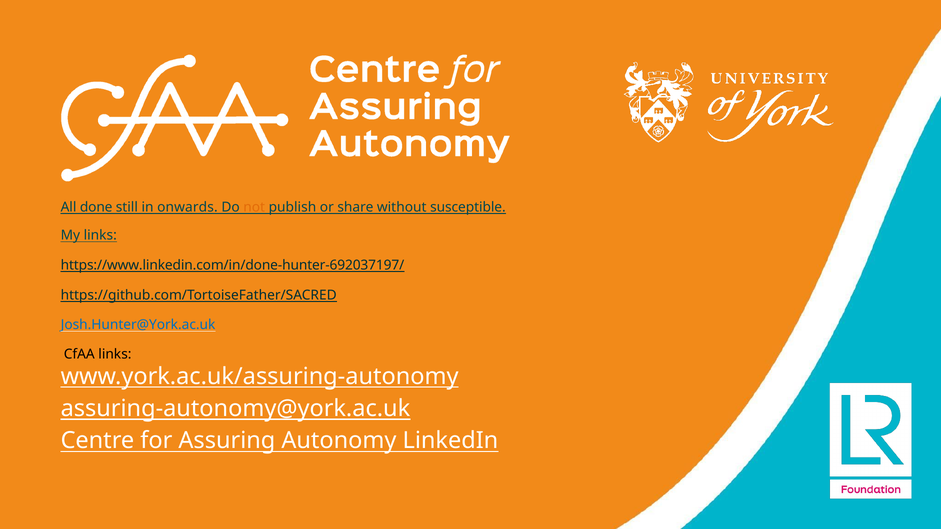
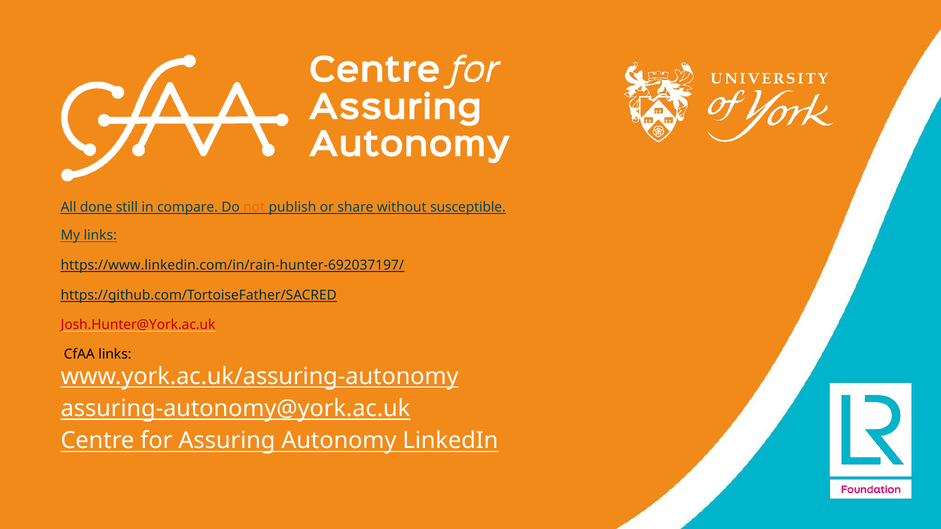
onwards: onwards -> compare
https://www.linkedin.com/in/done-hunter-692037197/: https://www.linkedin.com/in/done-hunter-692037197/ -> https://www.linkedin.com/in/rain-hunter-692037197/
Josh.Hunter@York.ac.uk colour: blue -> red
